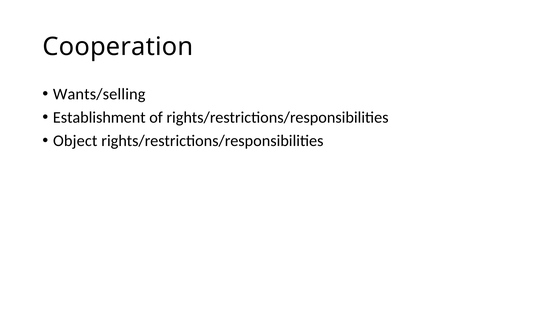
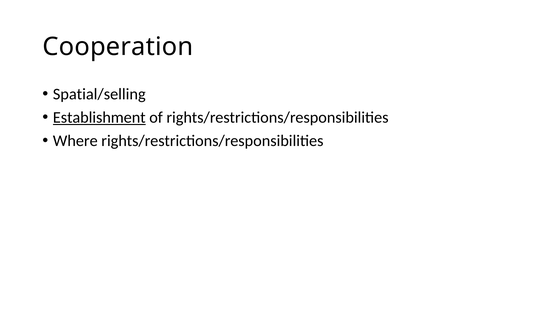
Wants/selling: Wants/selling -> Spatial/selling
Establishment underline: none -> present
Object: Object -> Where
